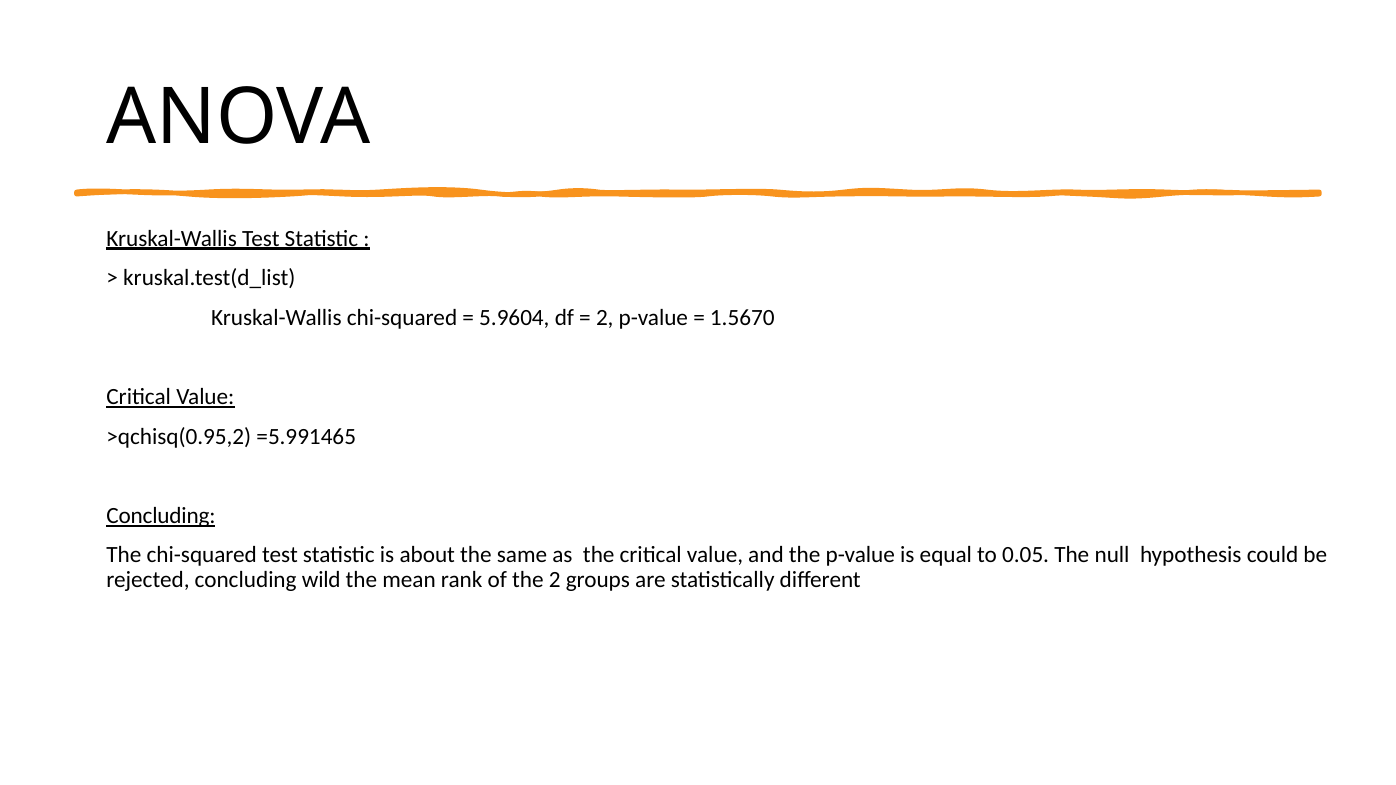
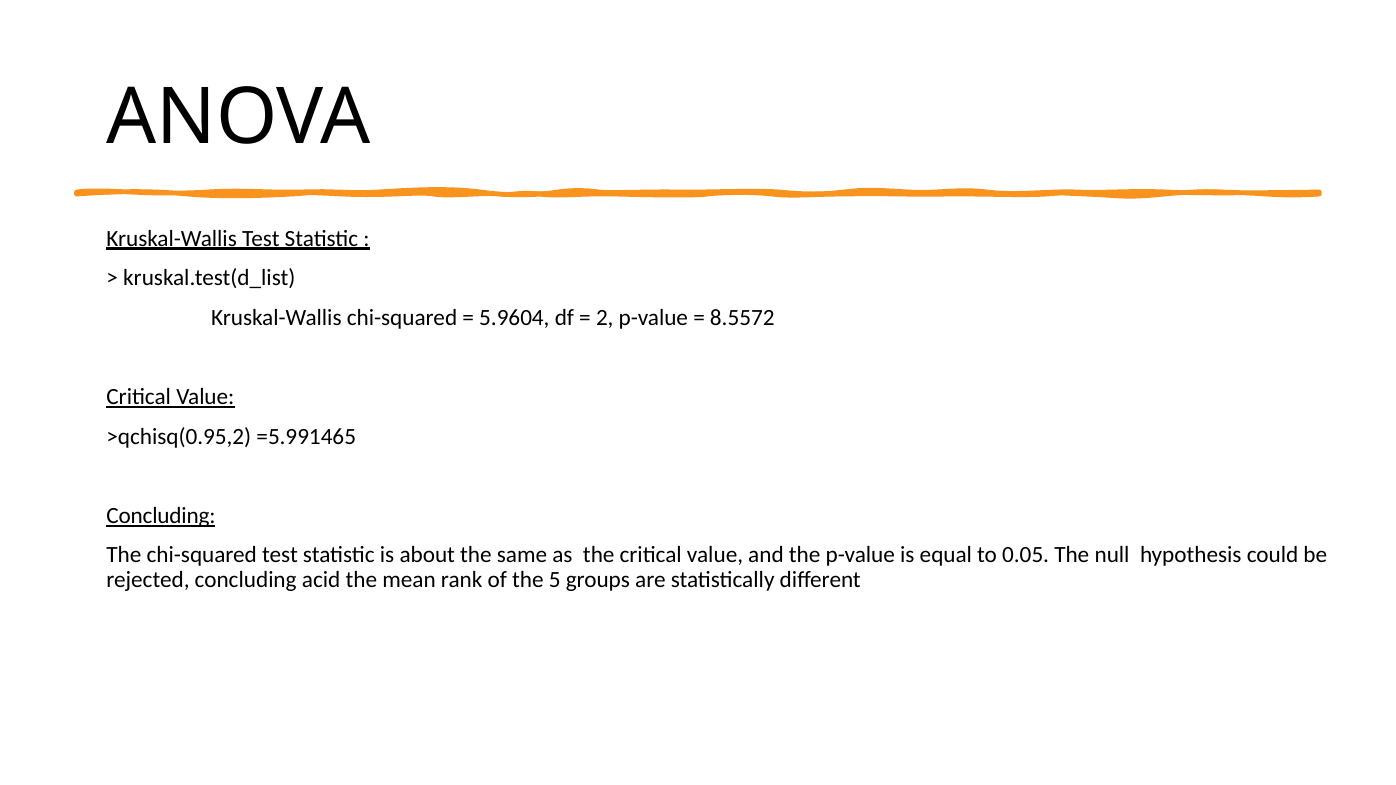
1.5670: 1.5670 -> 8.5572
wild: wild -> acid
the 2: 2 -> 5
